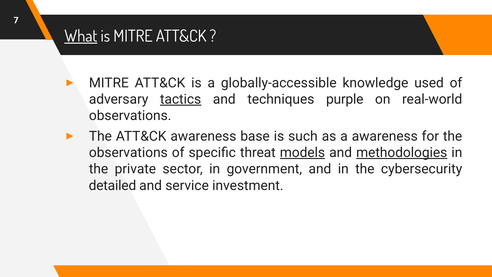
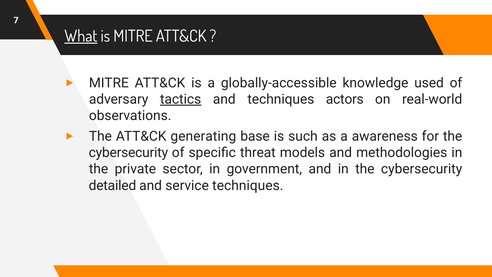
purple: purple -> actors
ATT&CK awareness: awareness -> generating
observations at (128, 153): observations -> cybersecurity
models underline: present -> none
methodologies underline: present -> none
service investment: investment -> techniques
